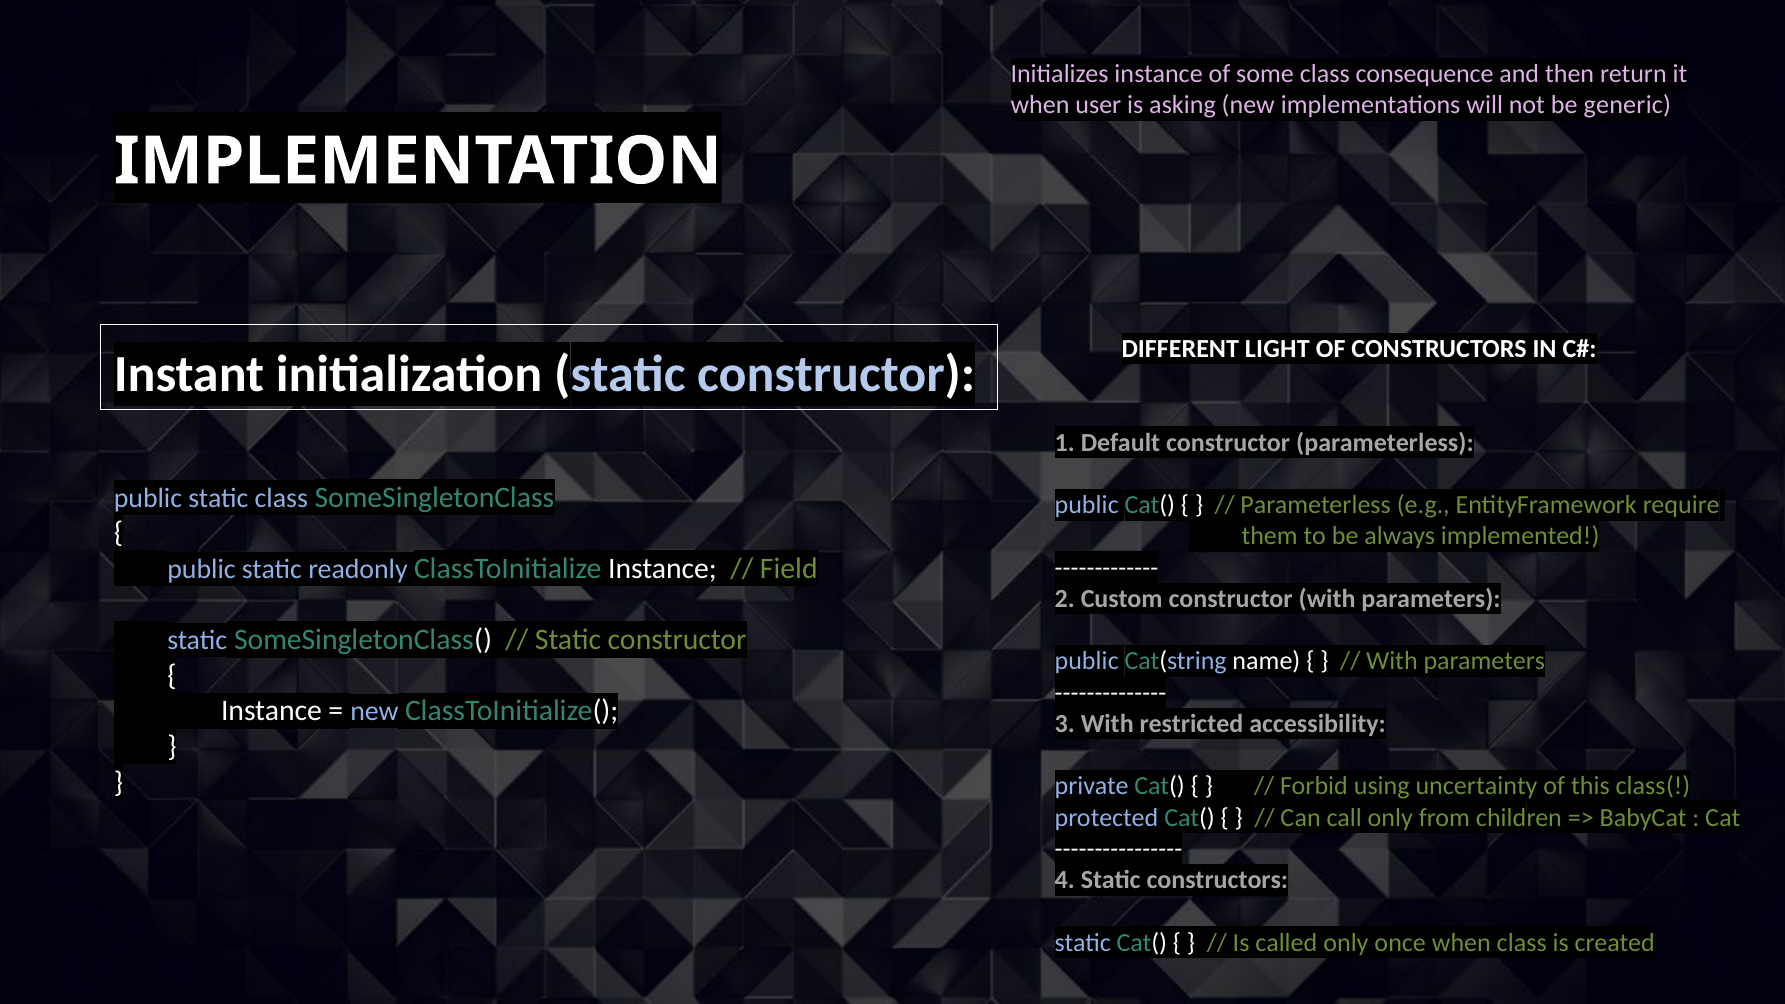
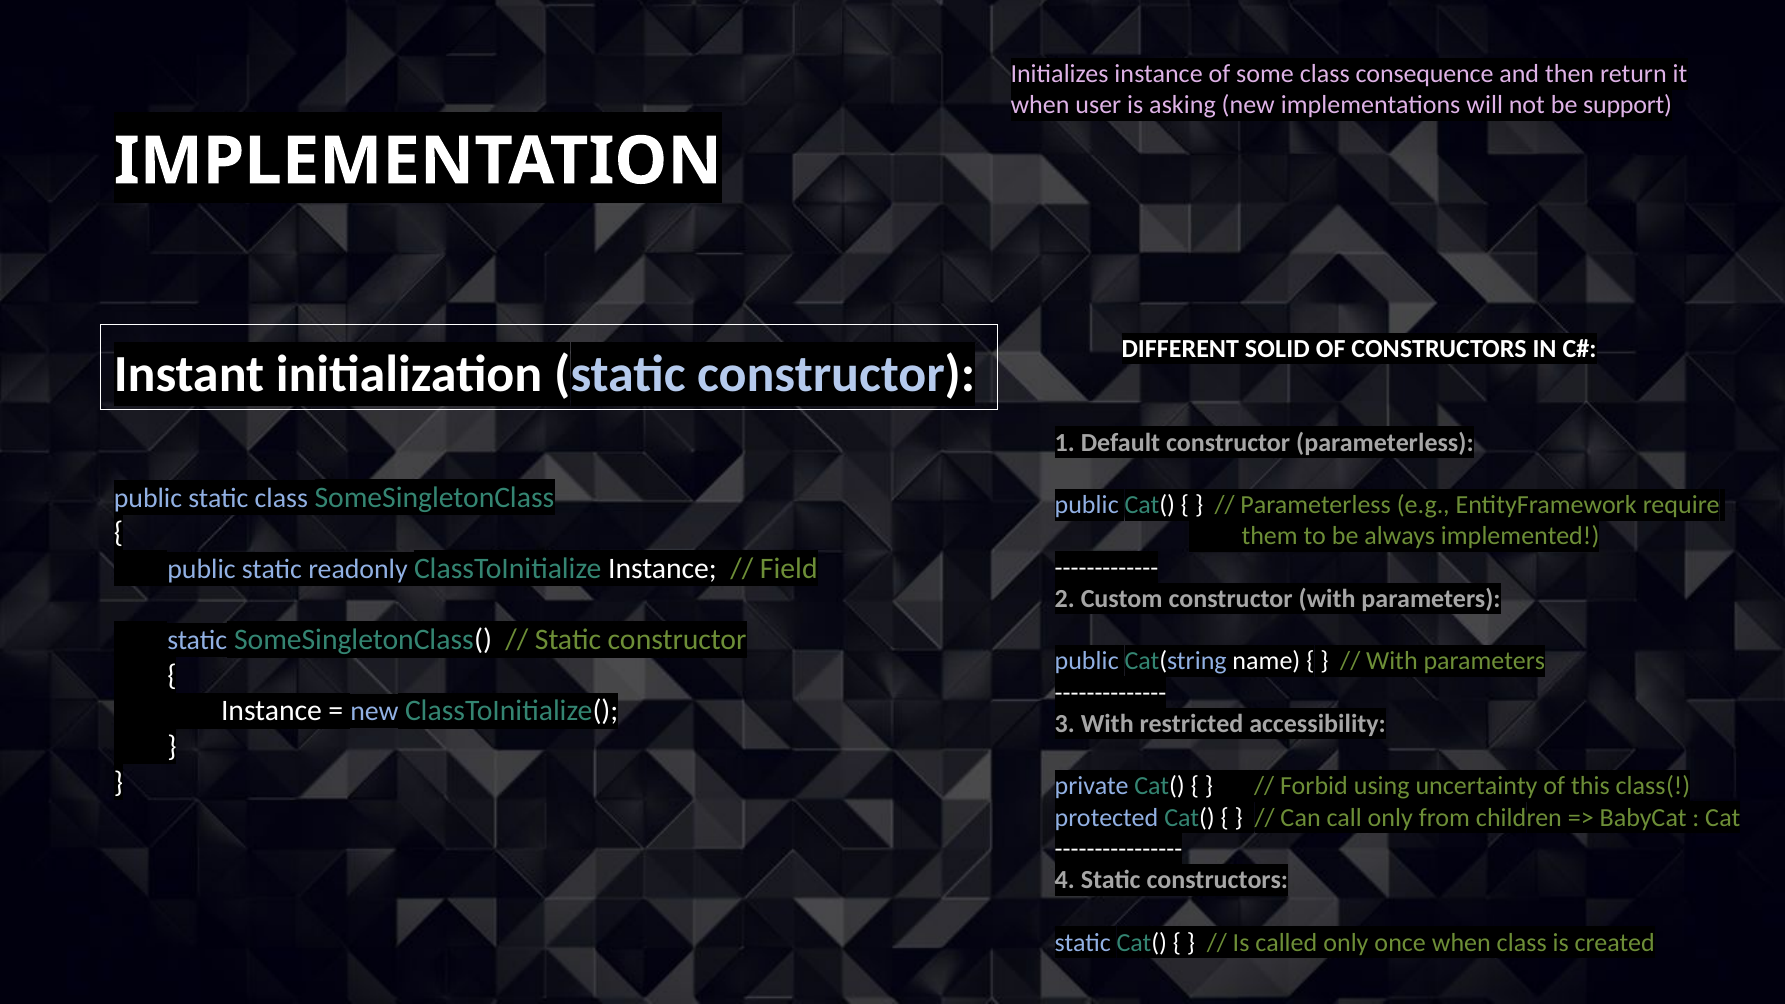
generic: generic -> support
LIGHT: LIGHT -> SOLID
